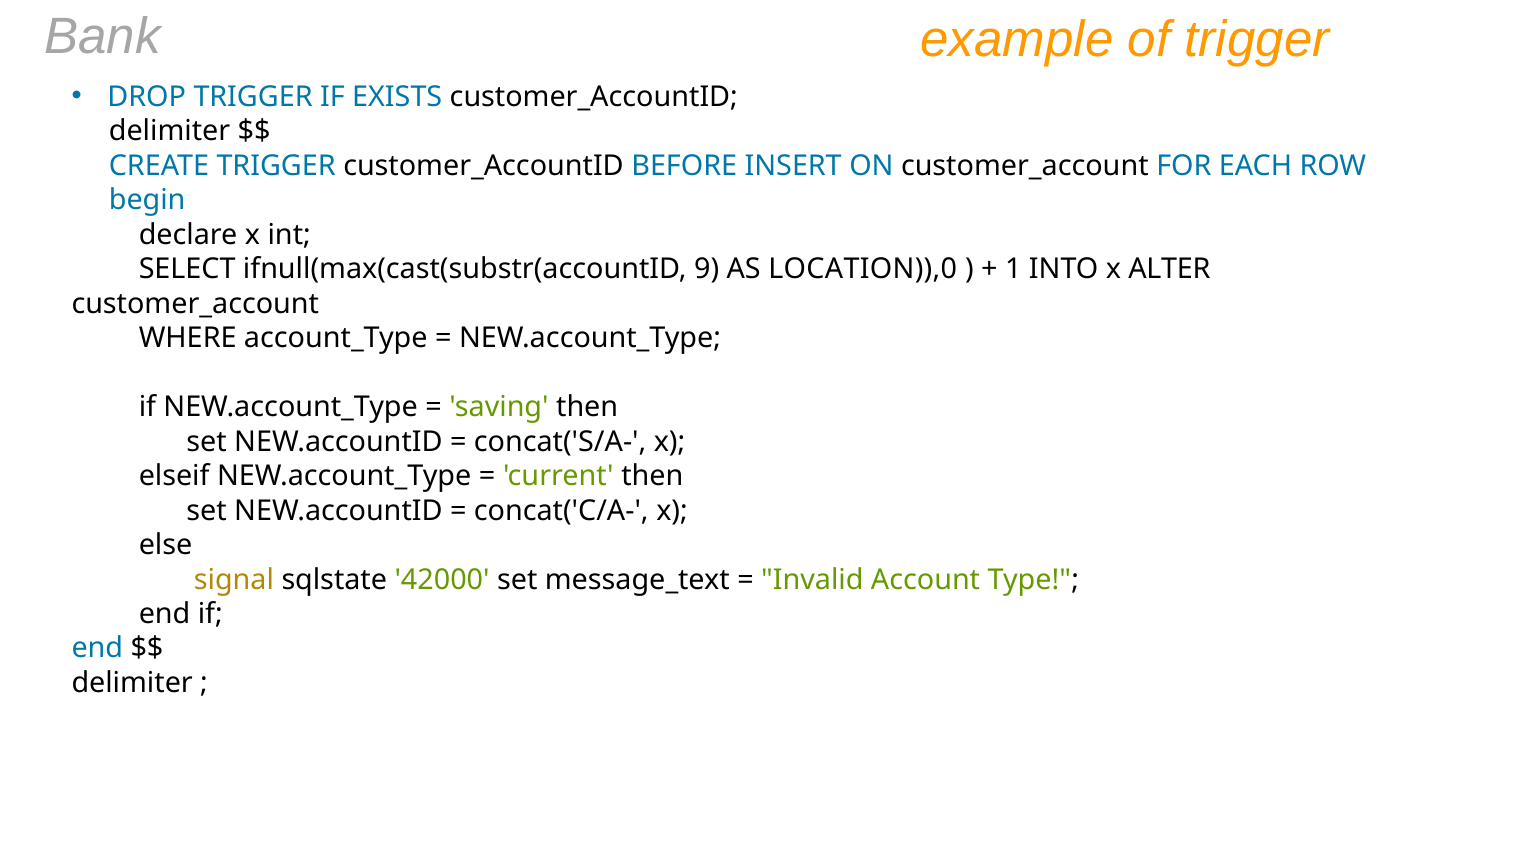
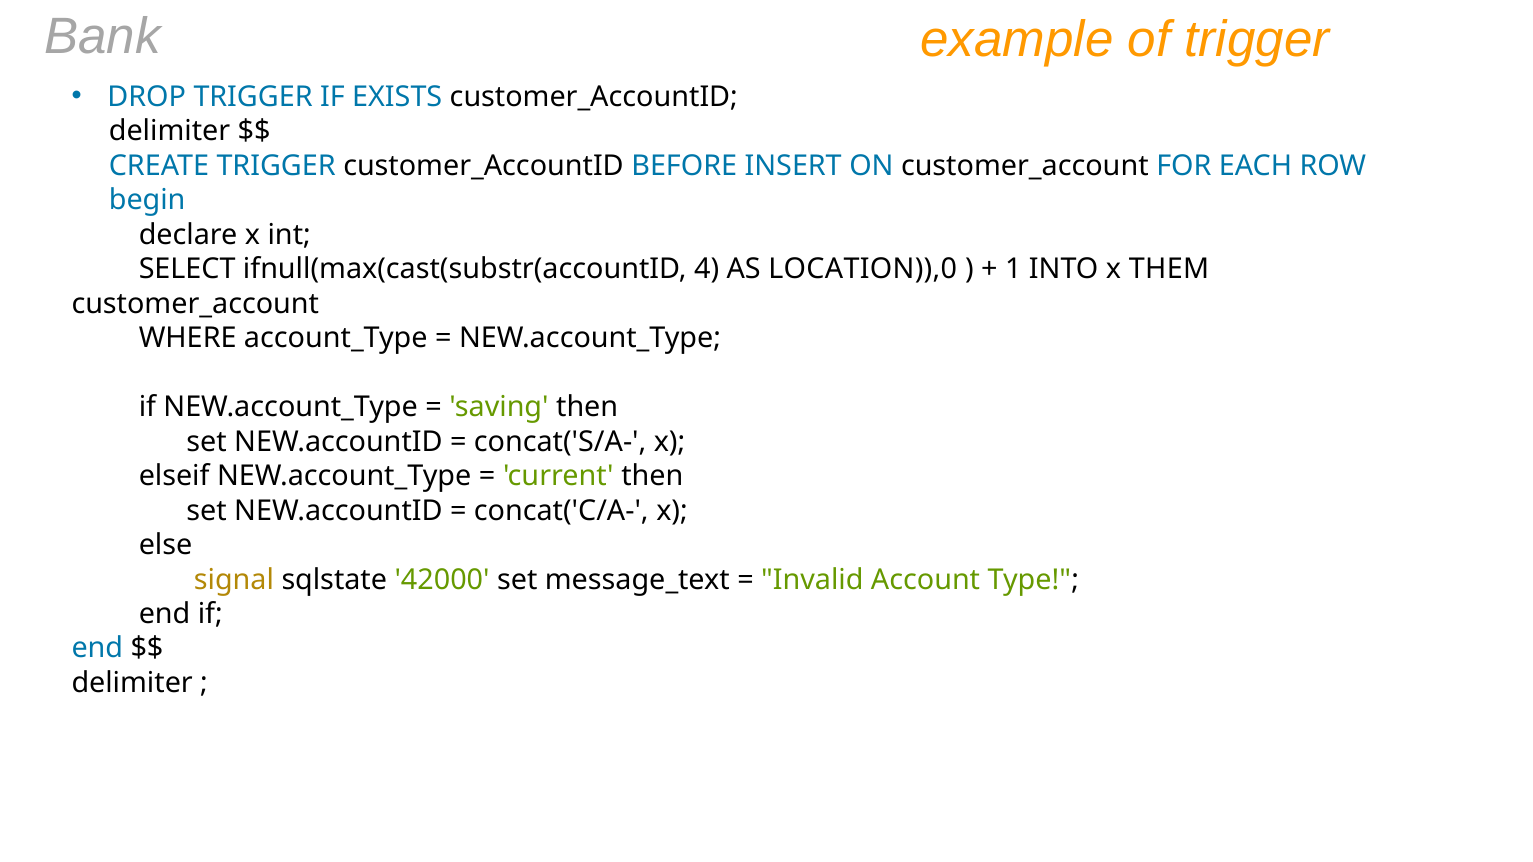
9: 9 -> 4
ALTER: ALTER -> THEM
